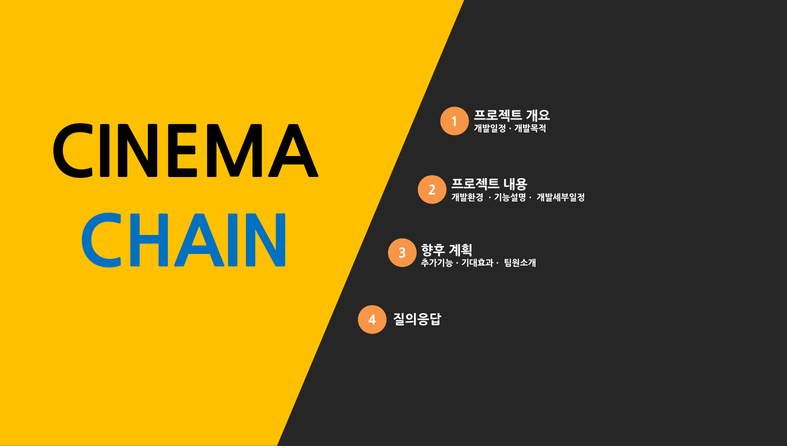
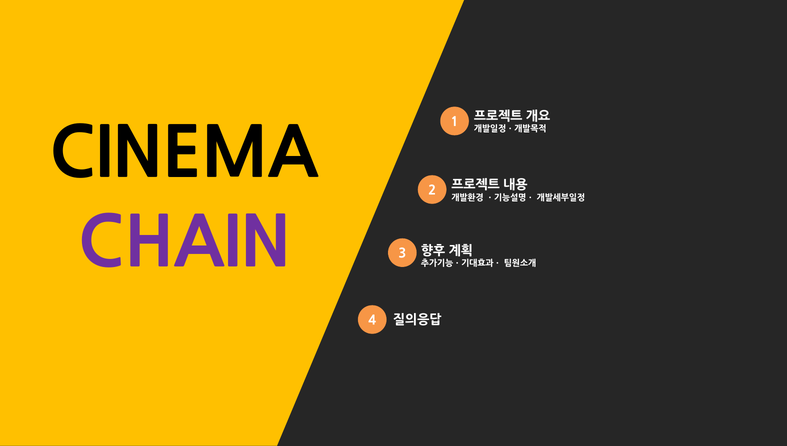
CHAIN colour: blue -> purple
